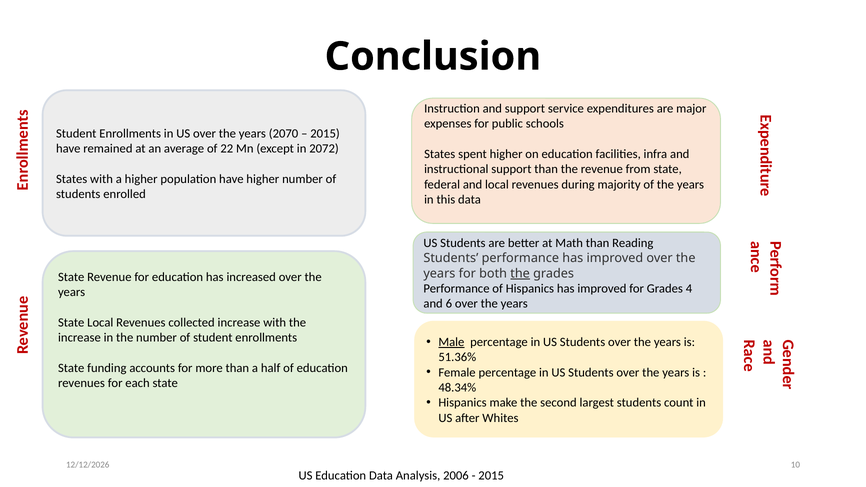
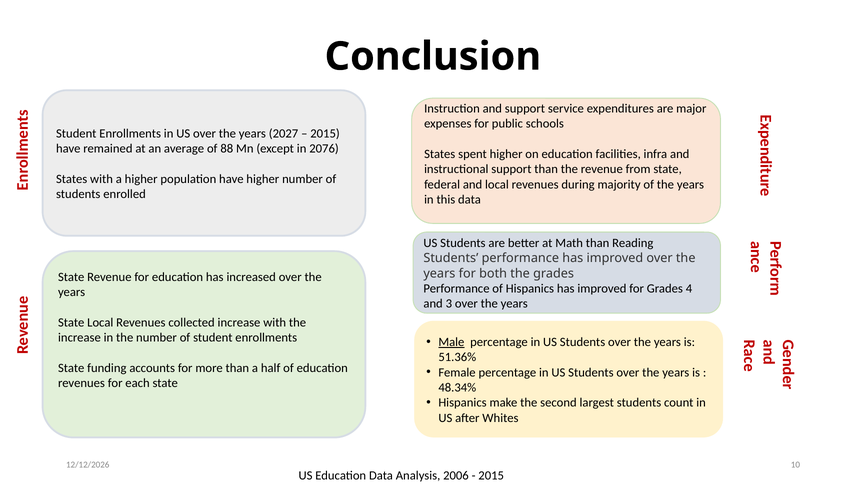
2070: 2070 -> 2027
22: 22 -> 88
2072: 2072 -> 2076
the at (520, 274) underline: present -> none
6: 6 -> 3
